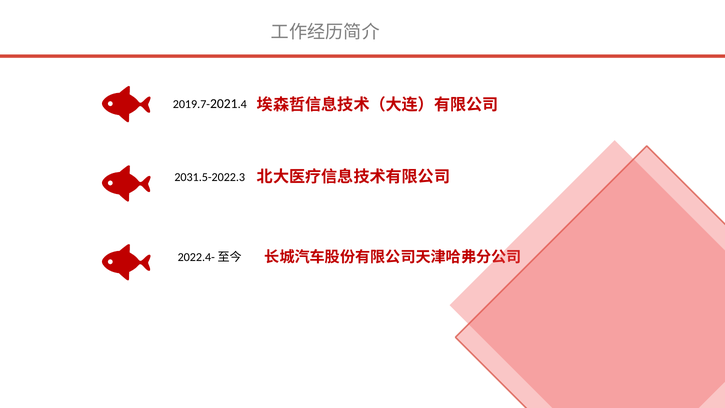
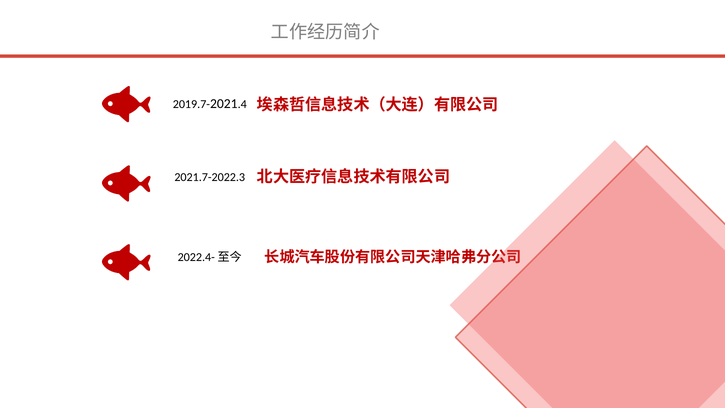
2031.5-2022.3: 2031.5-2022.3 -> 2021.7-2022.3
